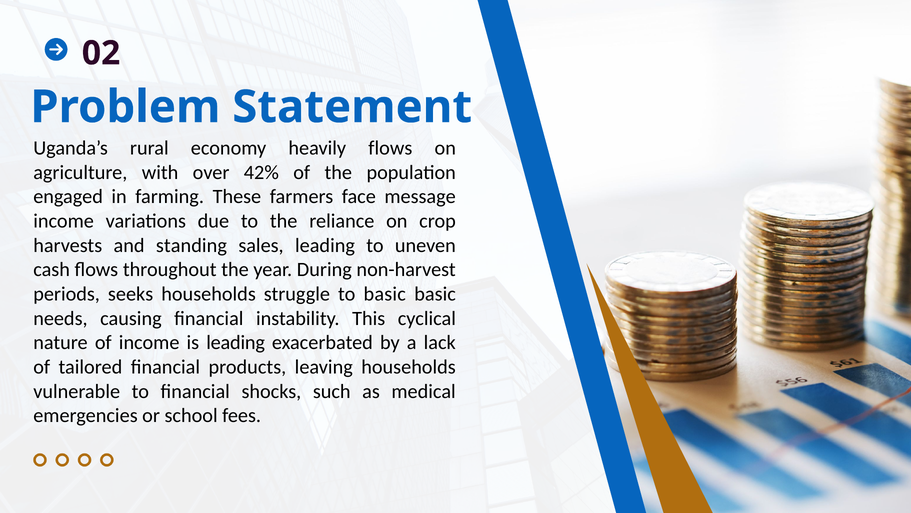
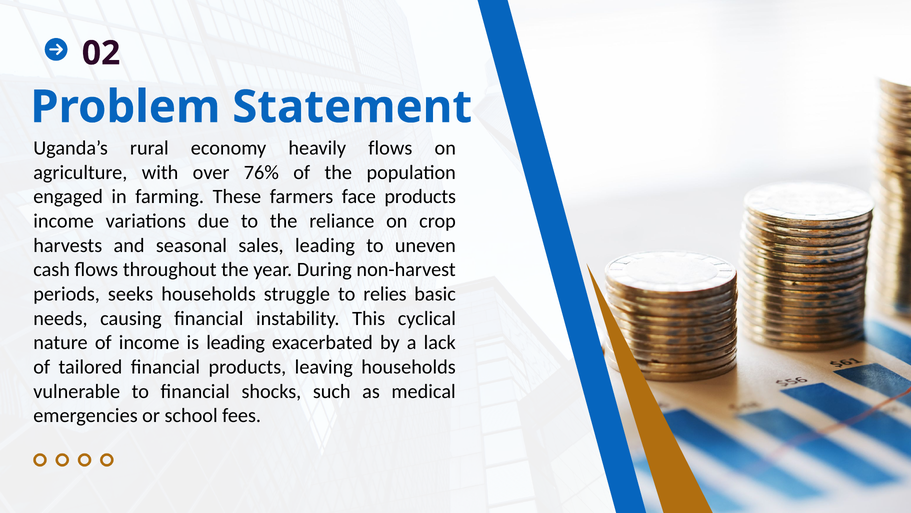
42%: 42% -> 76%
face message: message -> products
standing: standing -> seasonal
to basic: basic -> relies
